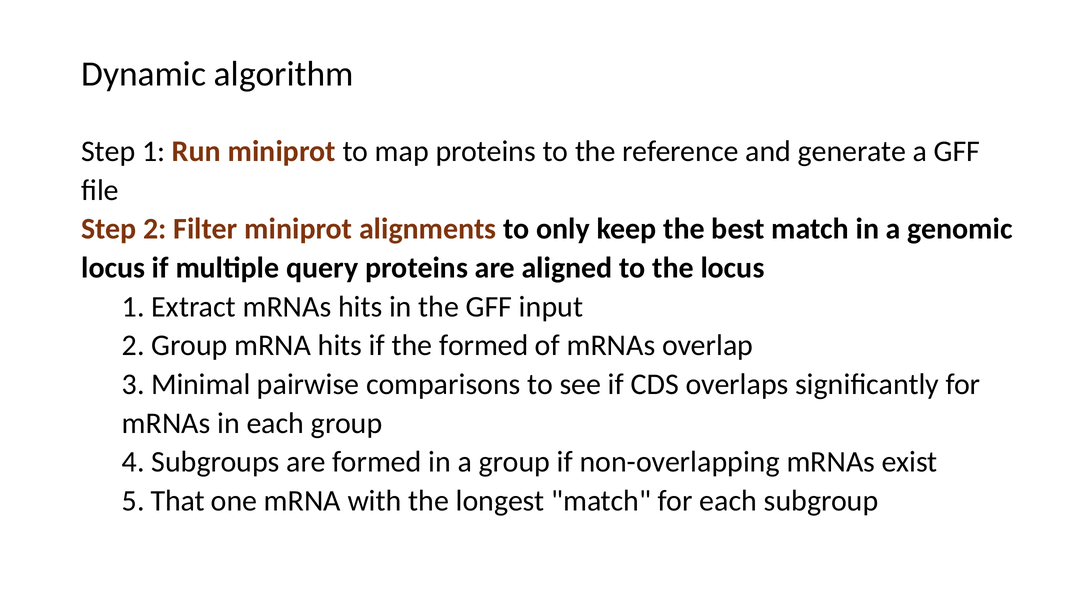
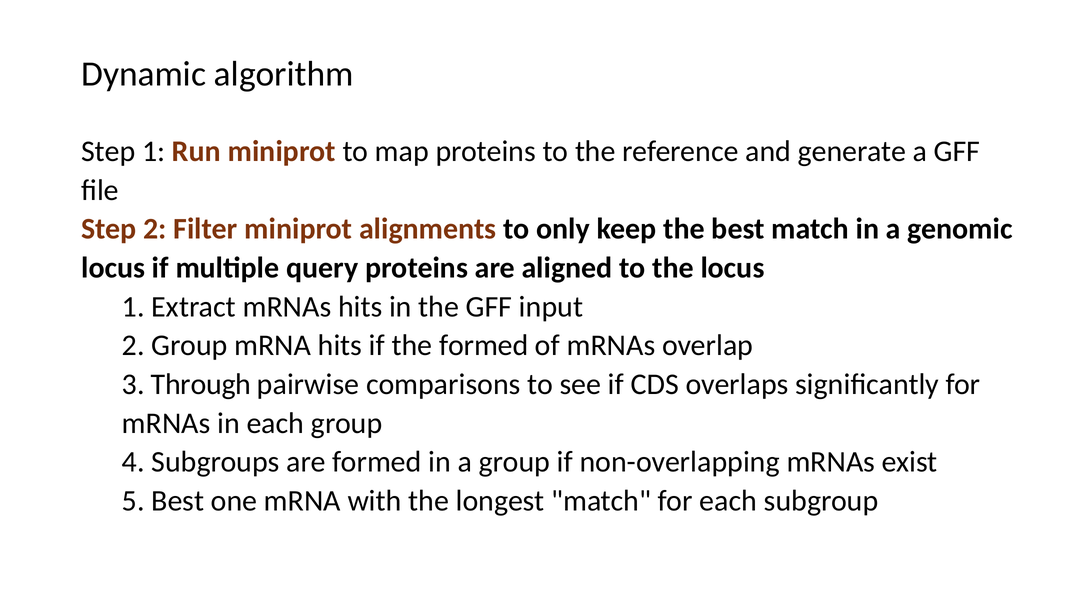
Minimal: Minimal -> Through
5 That: That -> Best
